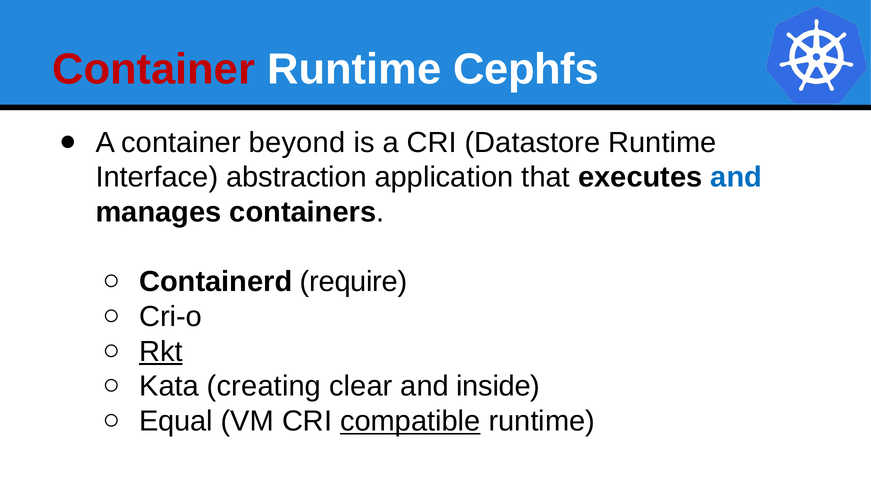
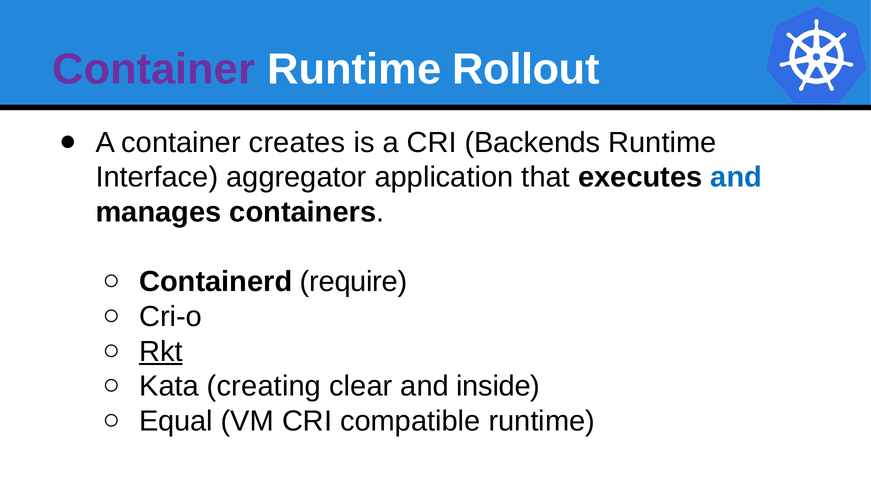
Container at (154, 69) colour: red -> purple
Cephfs: Cephfs -> Rollout
beyond: beyond -> creates
Datastore: Datastore -> Backends
abstraction: abstraction -> aggregator
compatible underline: present -> none
